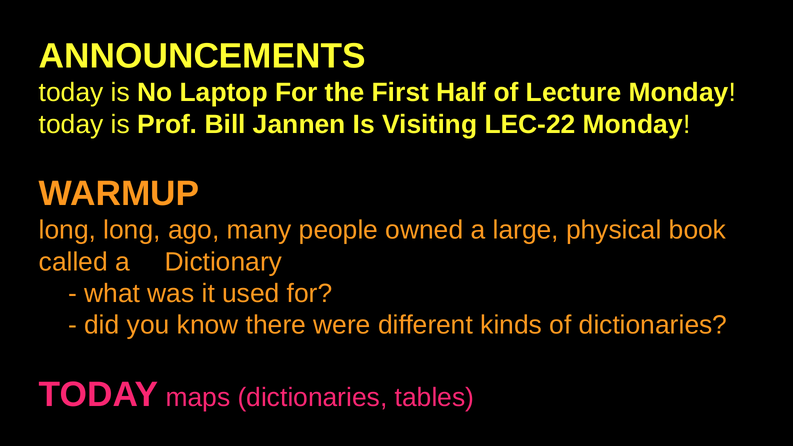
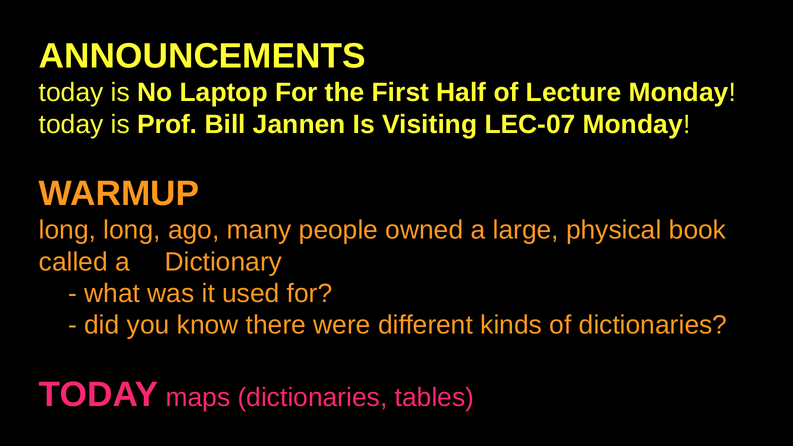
LEC-22: LEC-22 -> LEC-07
